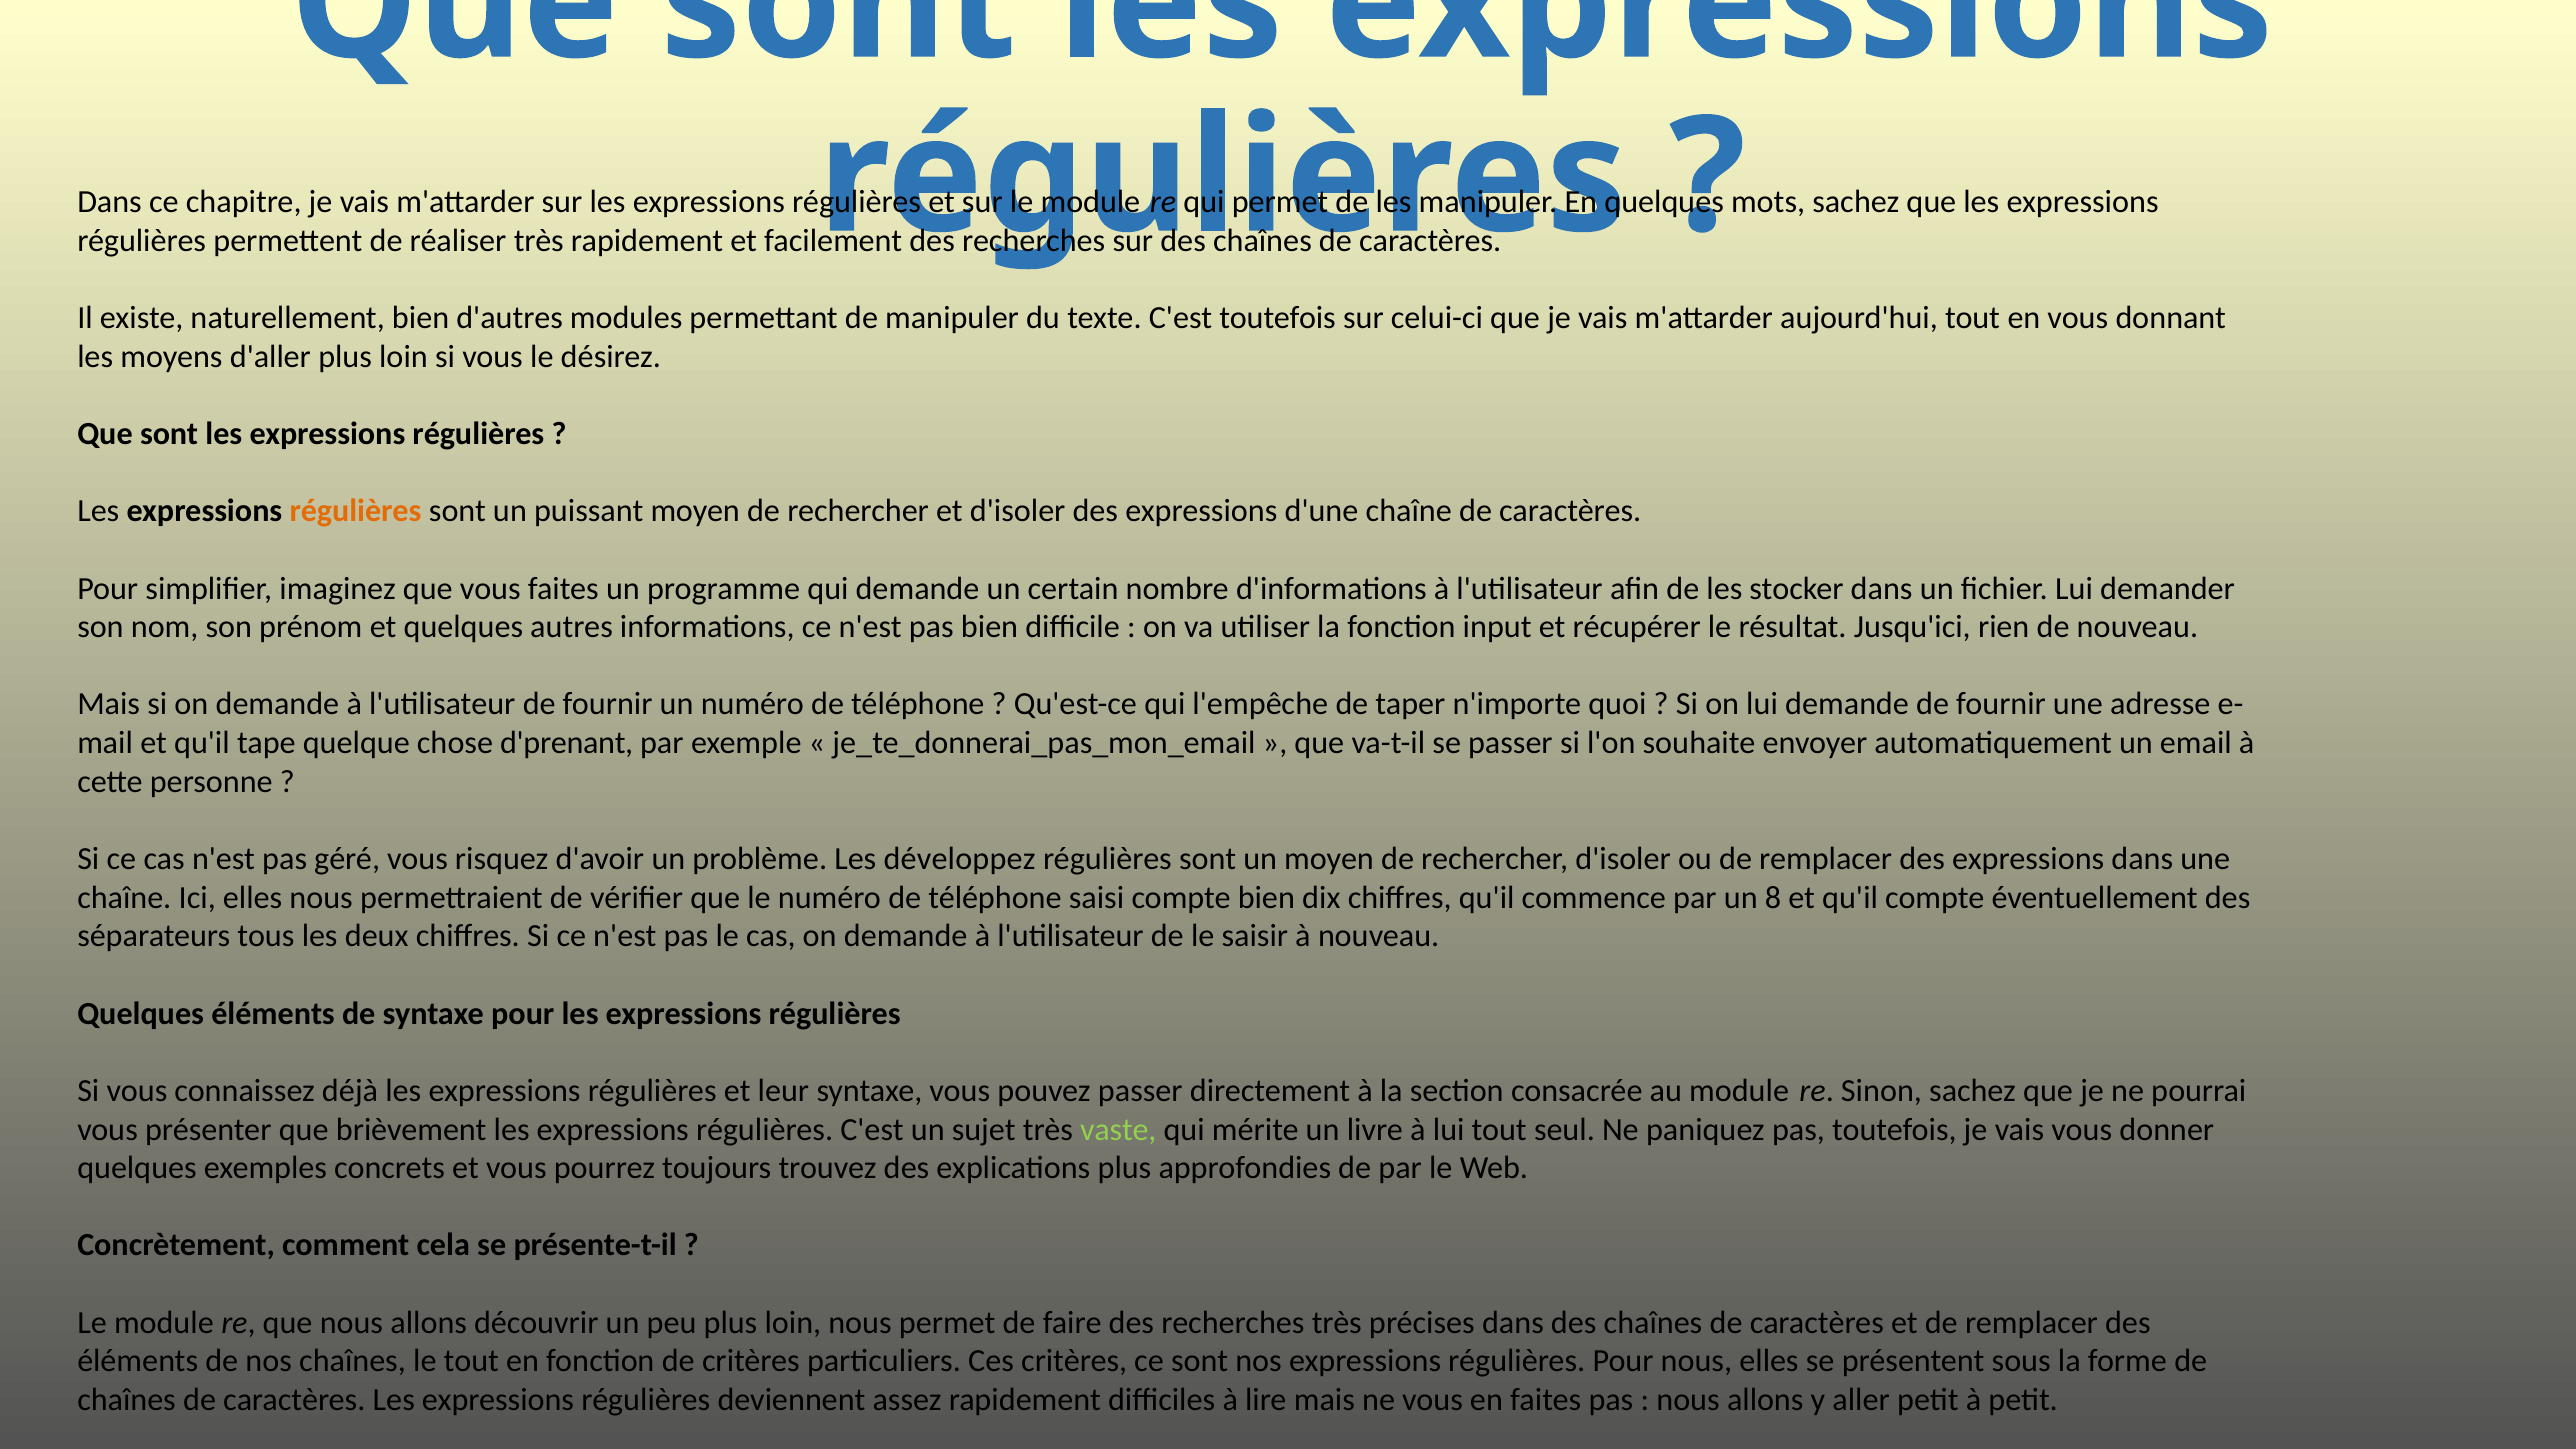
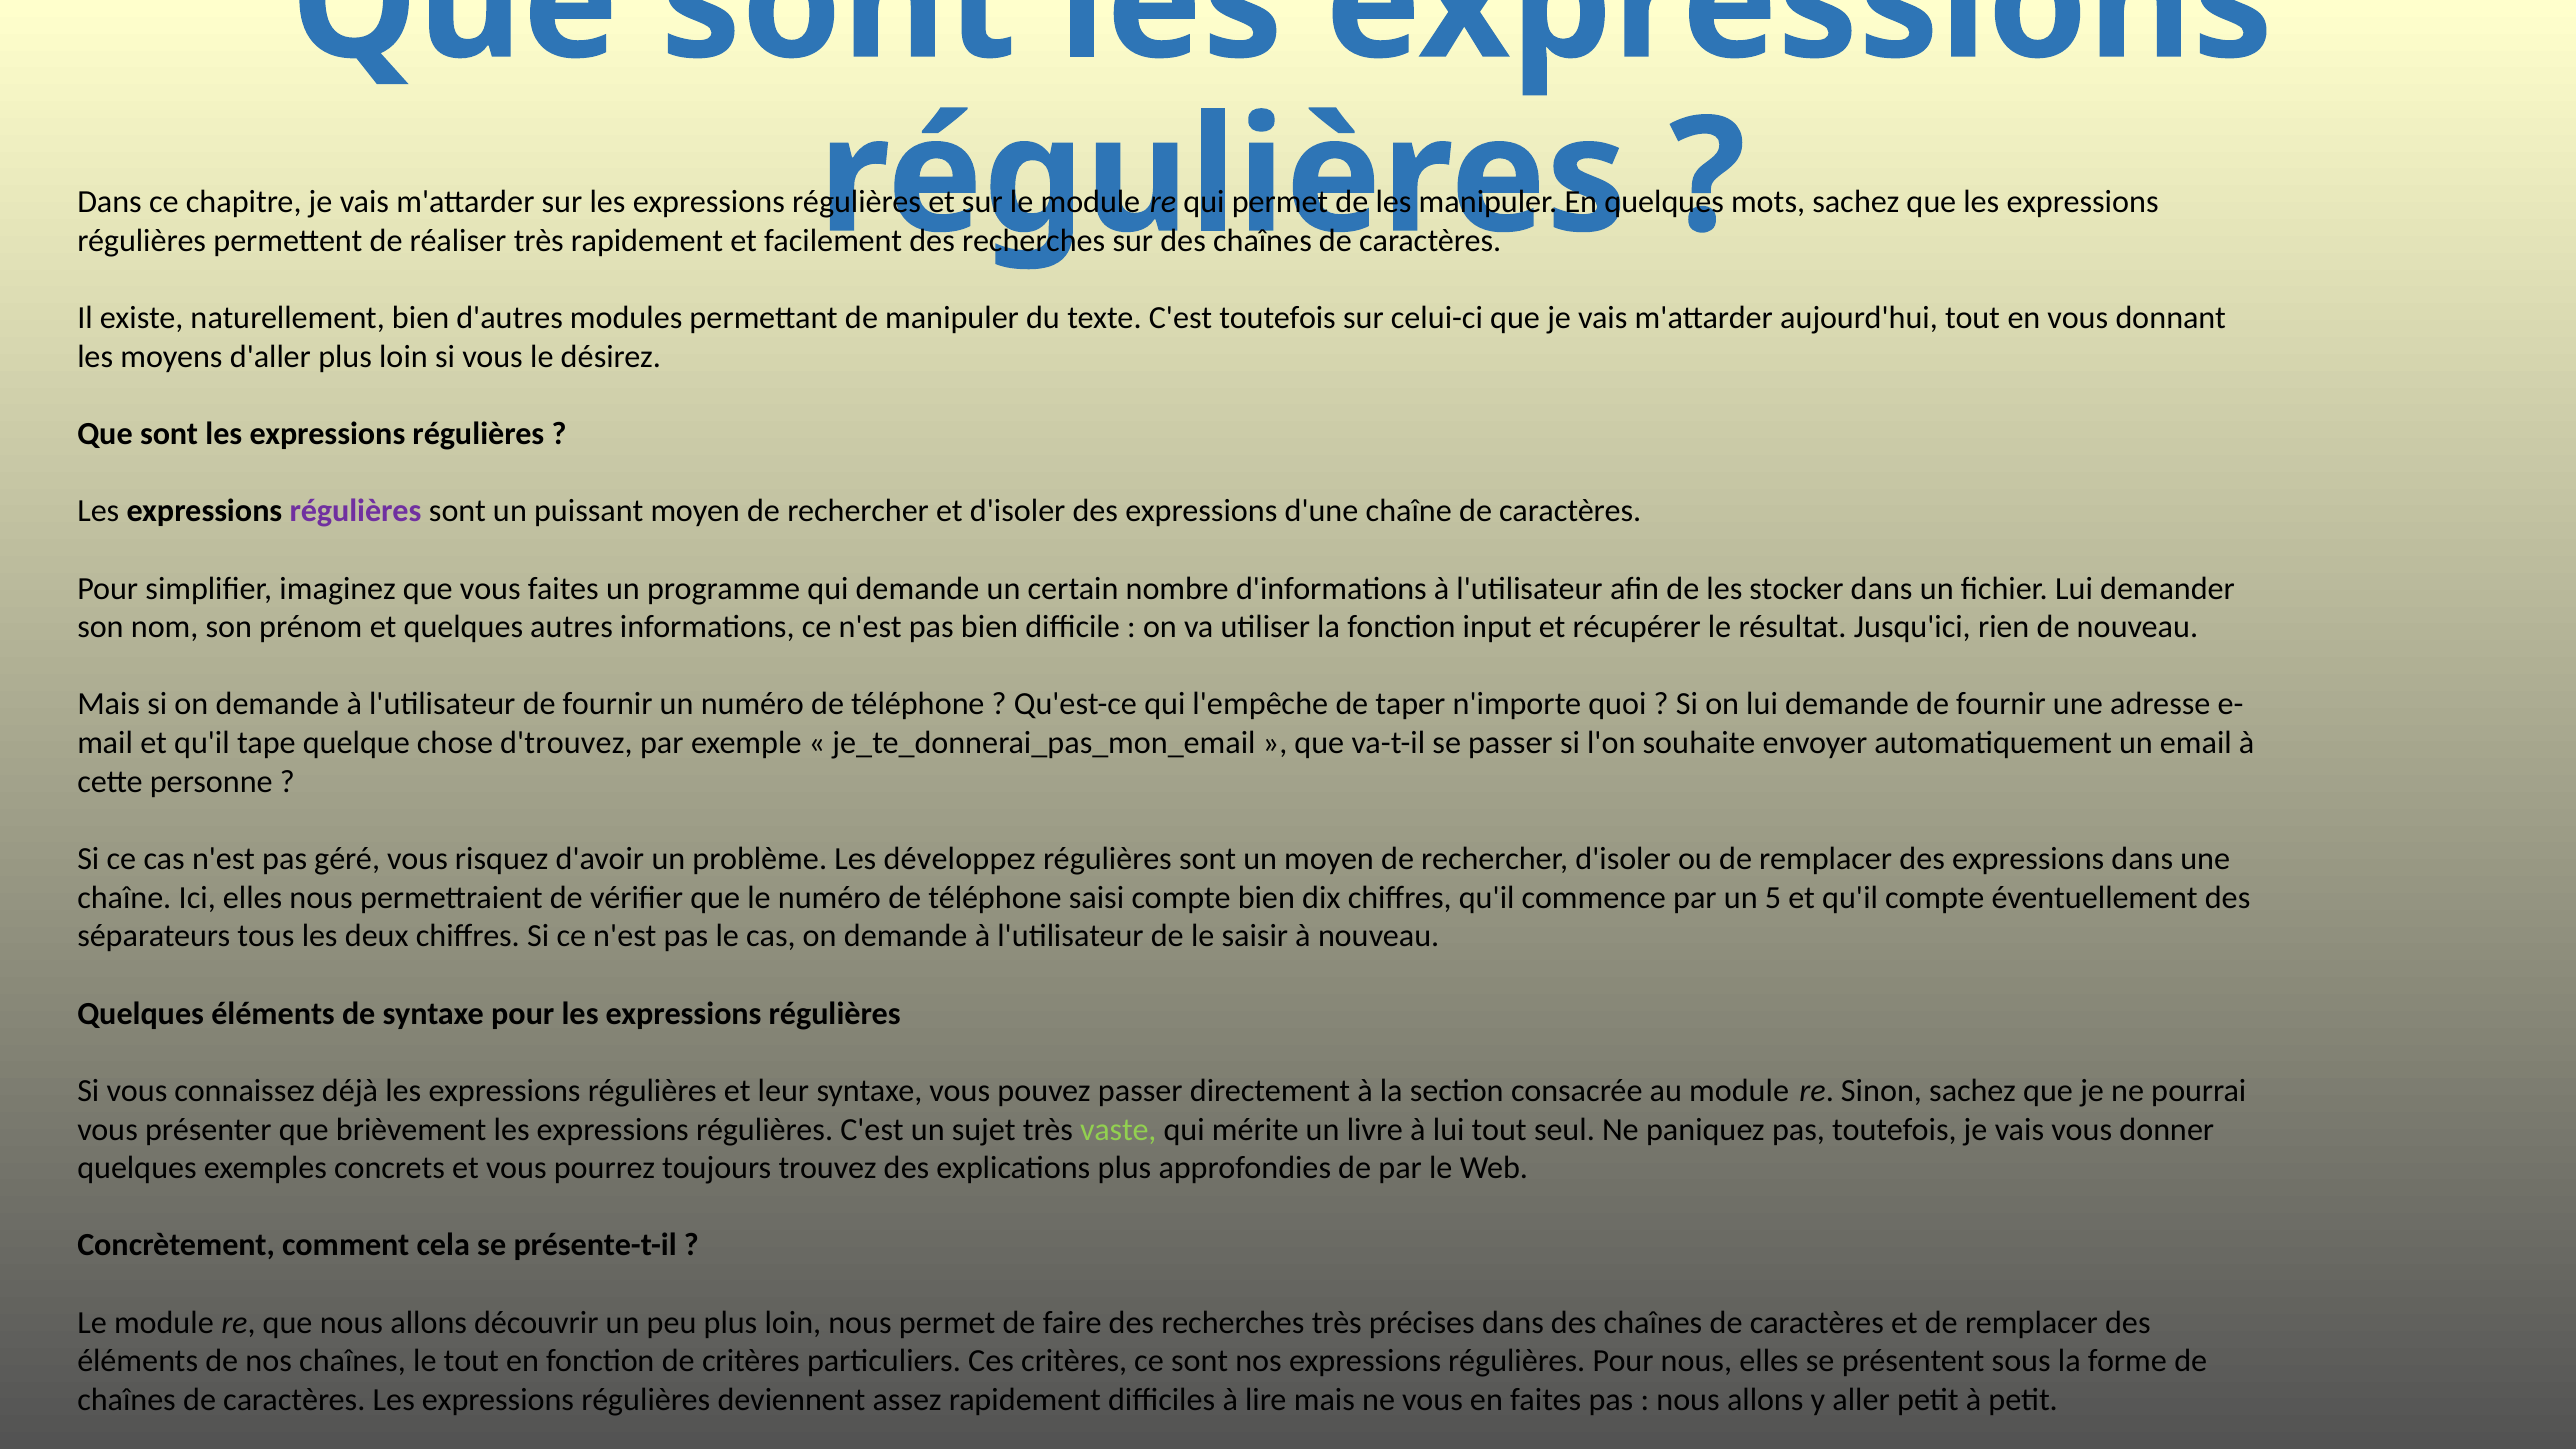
régulières at (355, 511) colour: orange -> purple
d'prenant: d'prenant -> d'trouvez
8: 8 -> 5
